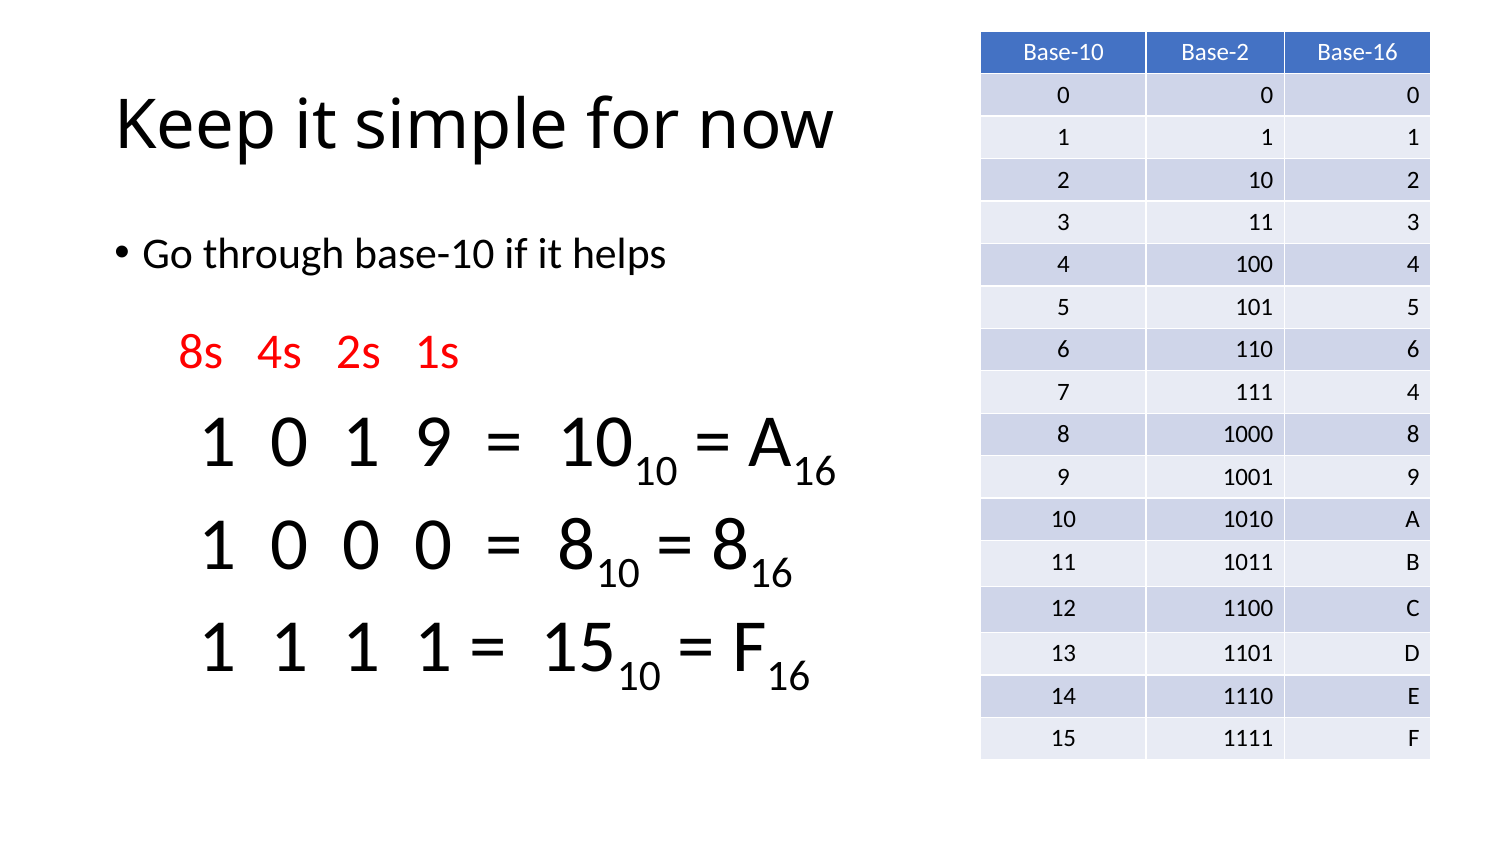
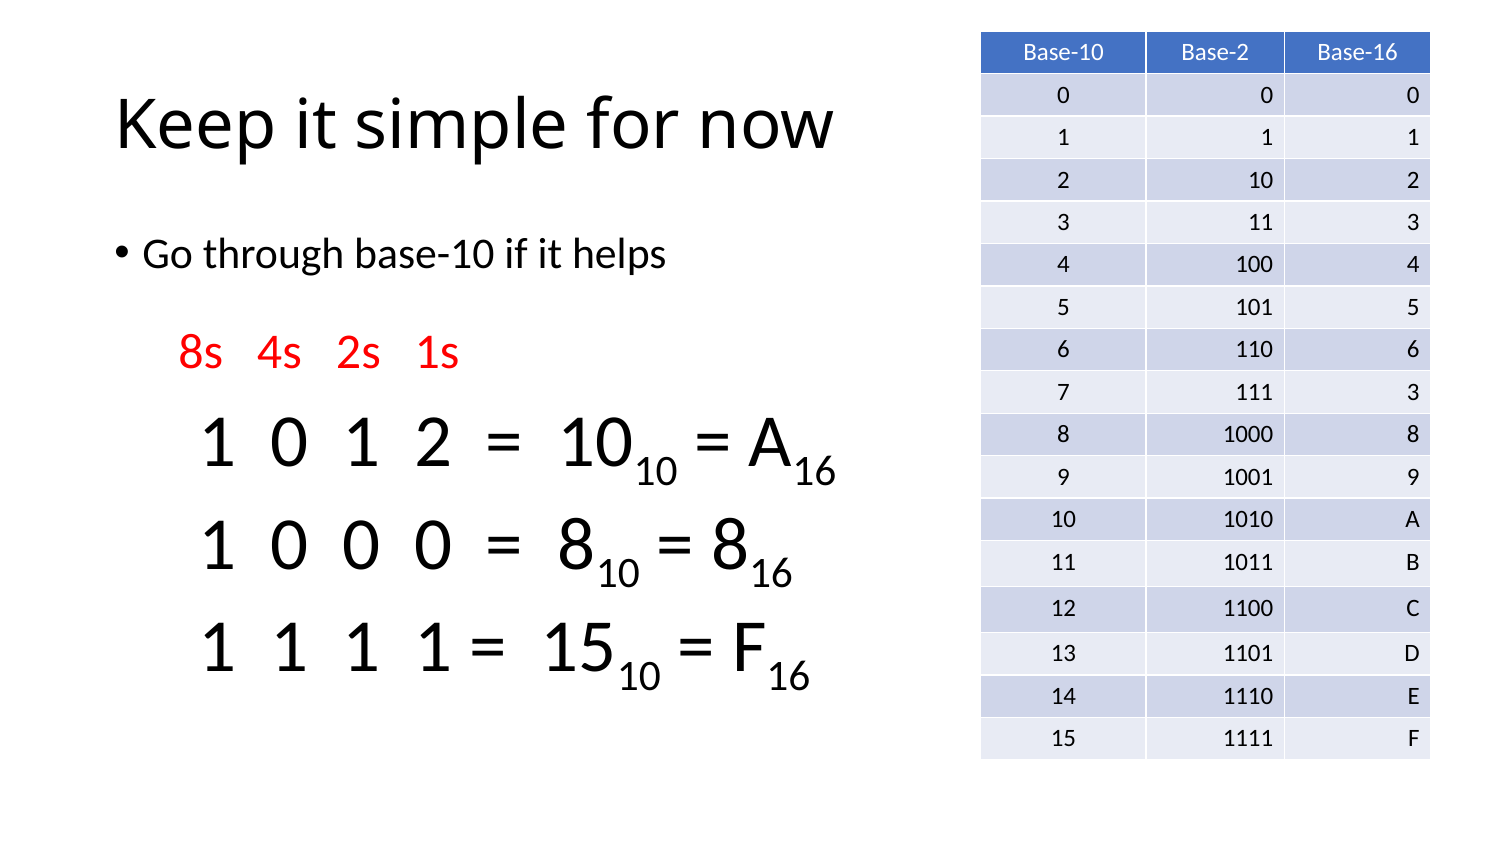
111 4: 4 -> 3
0 1 9: 9 -> 2
